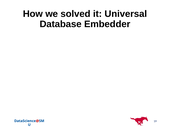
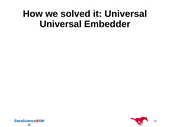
Database at (61, 24): Database -> Universal
